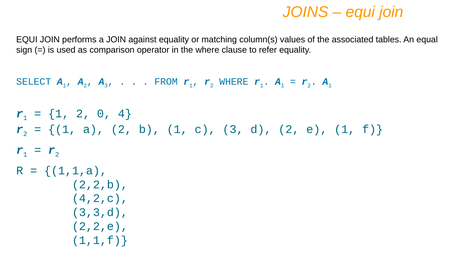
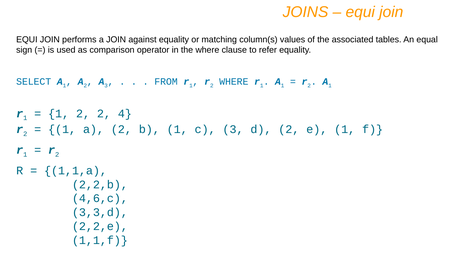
2 0: 0 -> 2
4,2,c: 4,2,c -> 4,6,c
